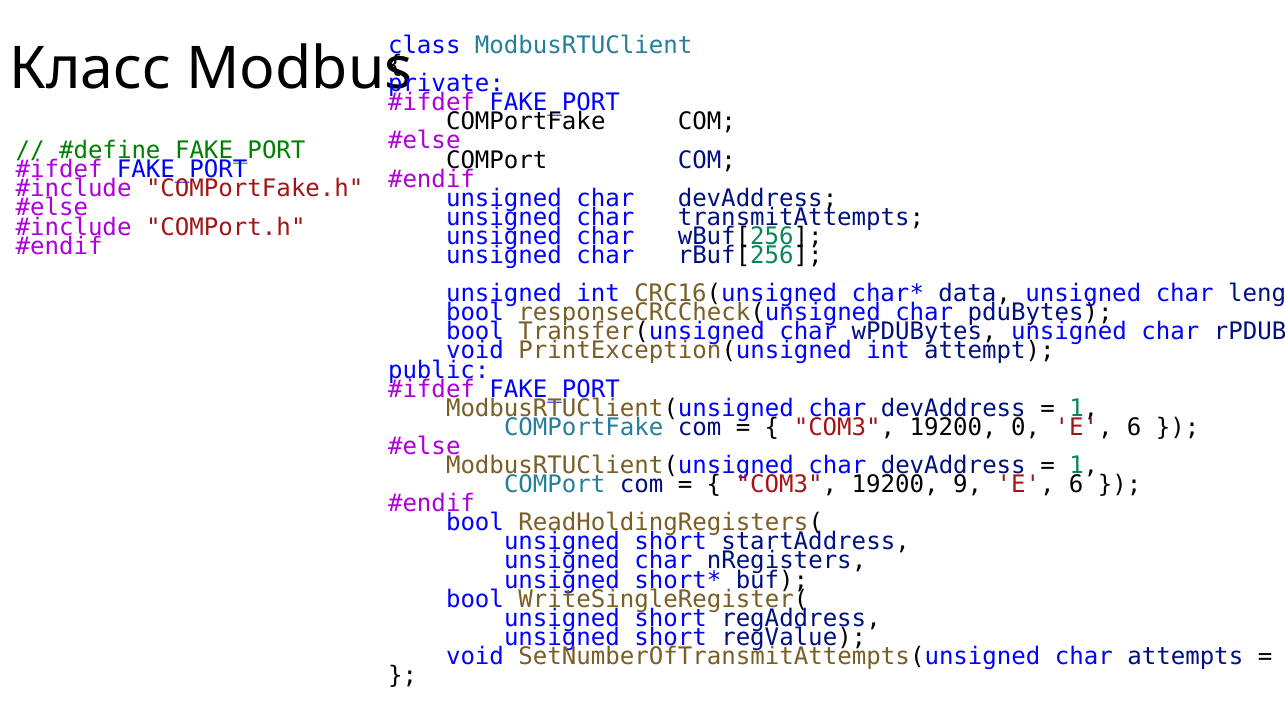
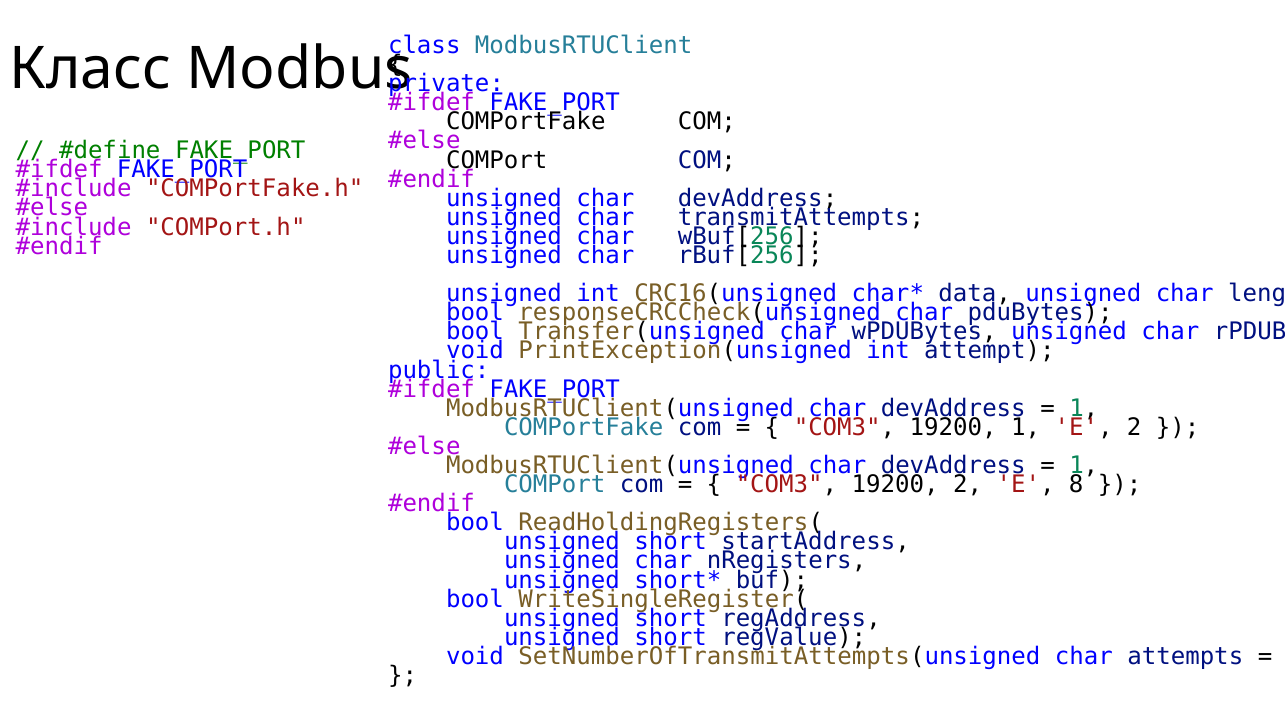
19200 0: 0 -> 1
6 at (1134, 427): 6 -> 2
19200 9: 9 -> 2
6 at (1076, 484): 6 -> 8
